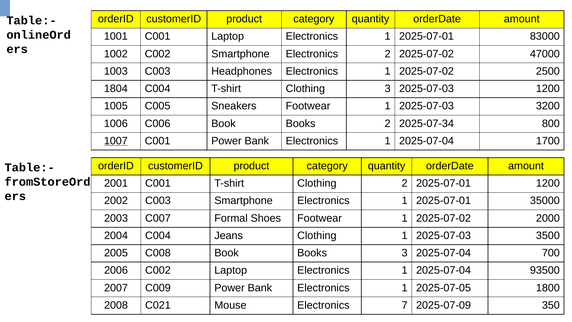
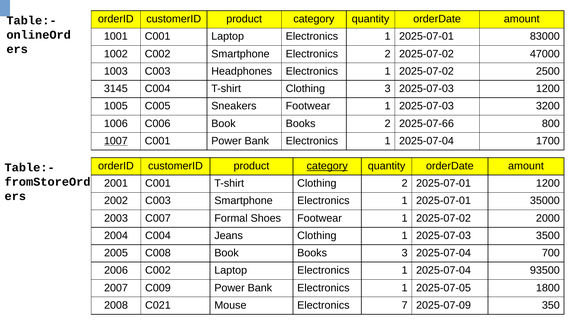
1804: 1804 -> 3145
2025-07-34: 2025-07-34 -> 2025-07-66
category at (327, 166) underline: none -> present
